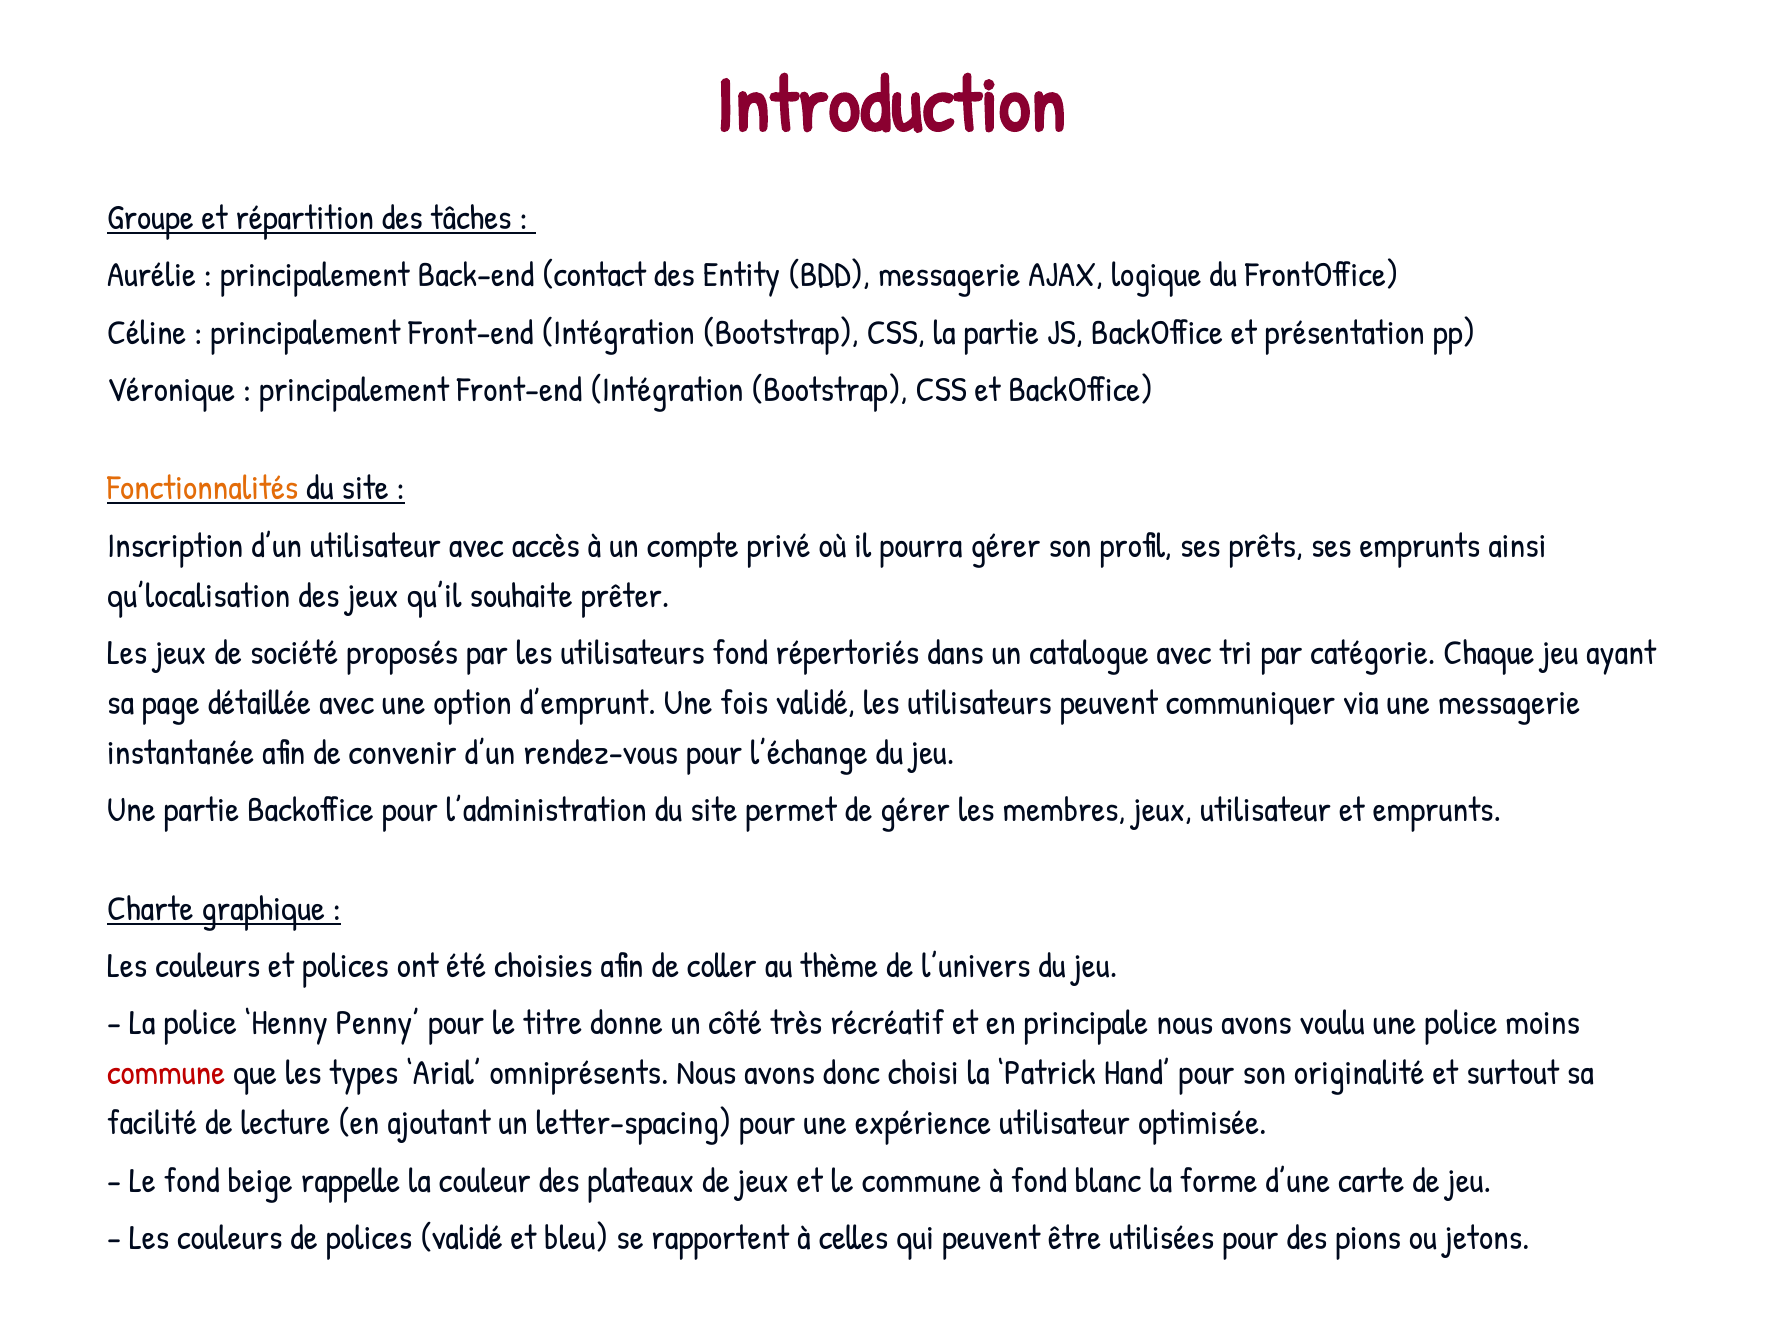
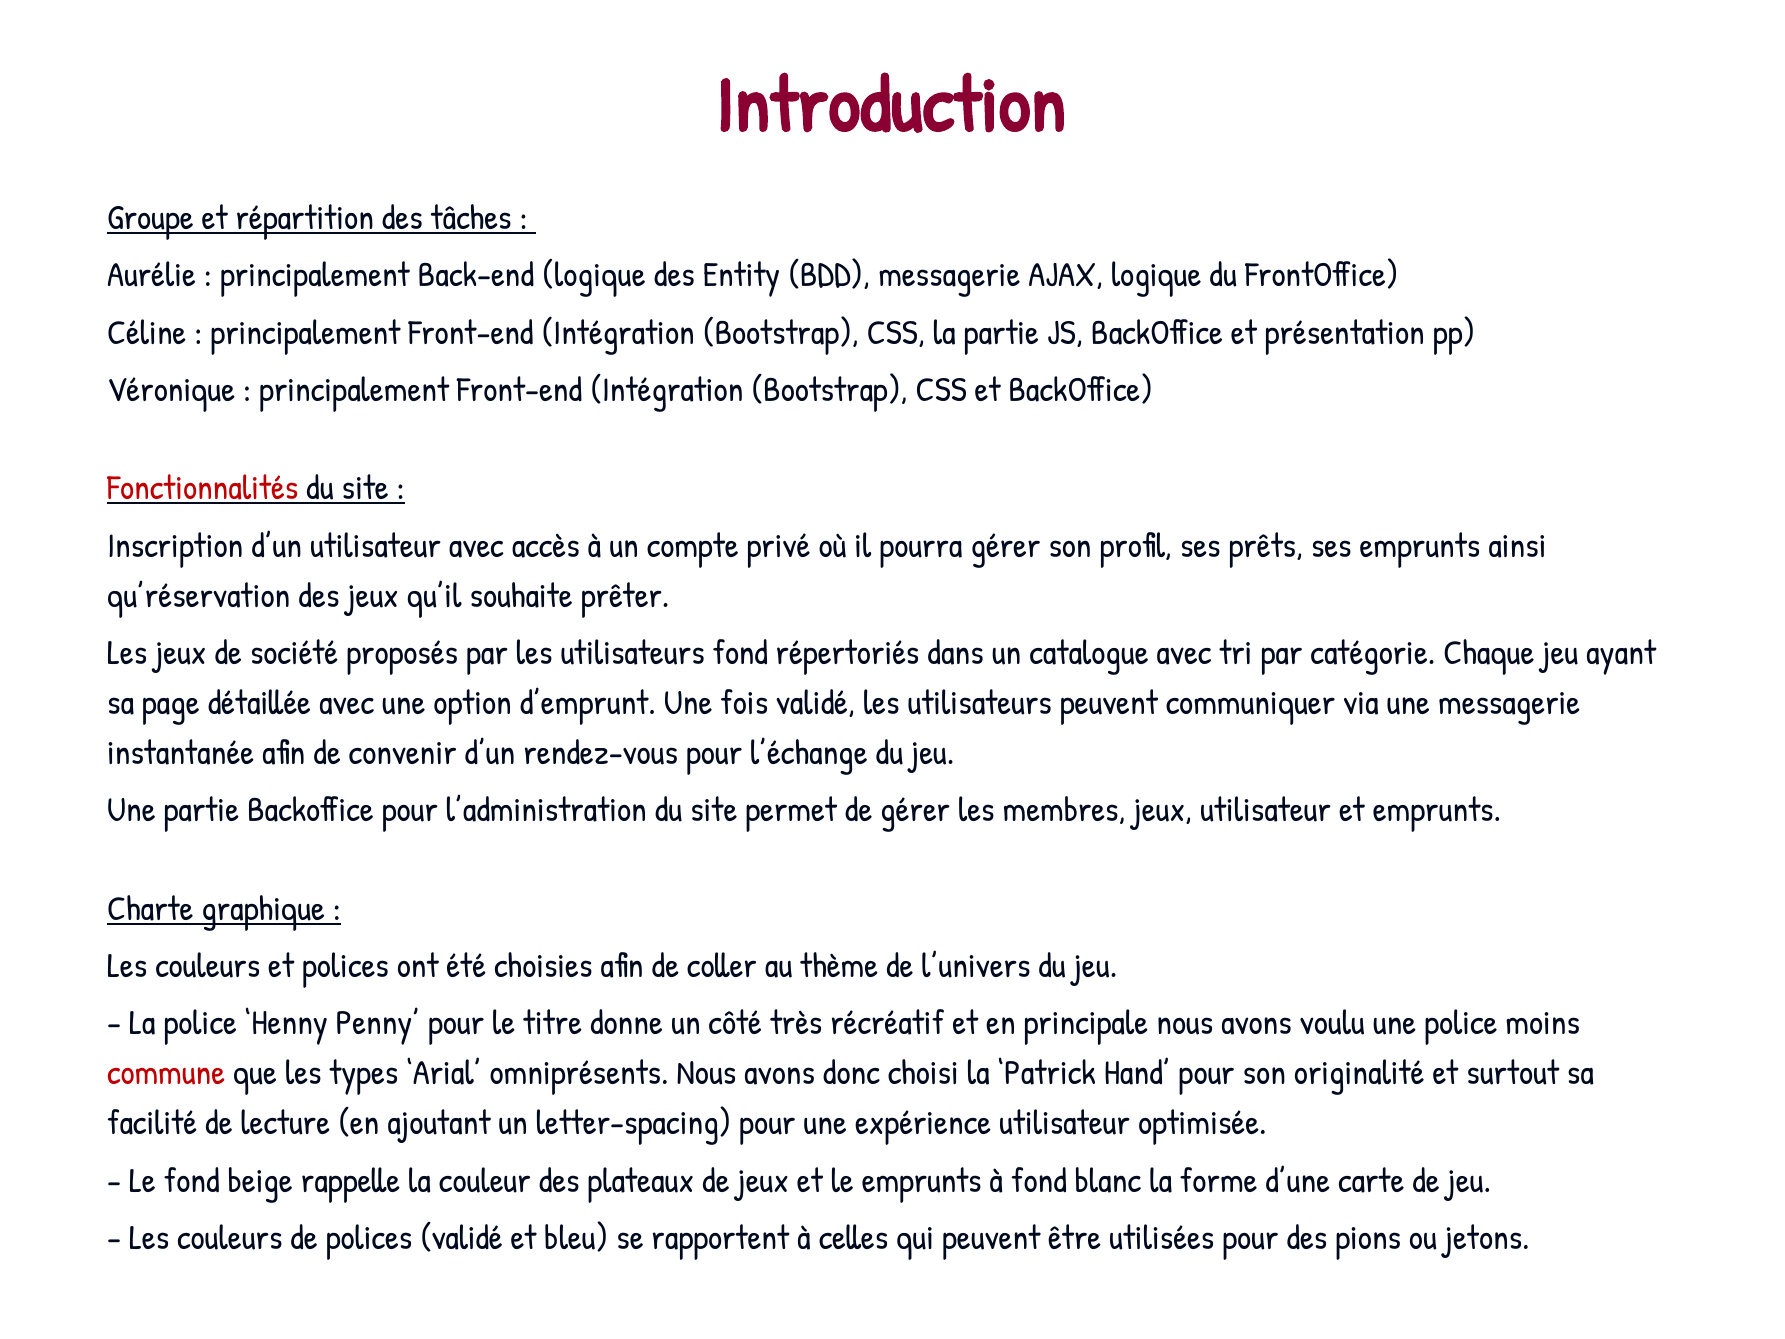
Back-end contact: contact -> logique
Fonctionnalités colour: orange -> red
qu’localisation: qu’localisation -> qu’réservation
le commune: commune -> emprunts
